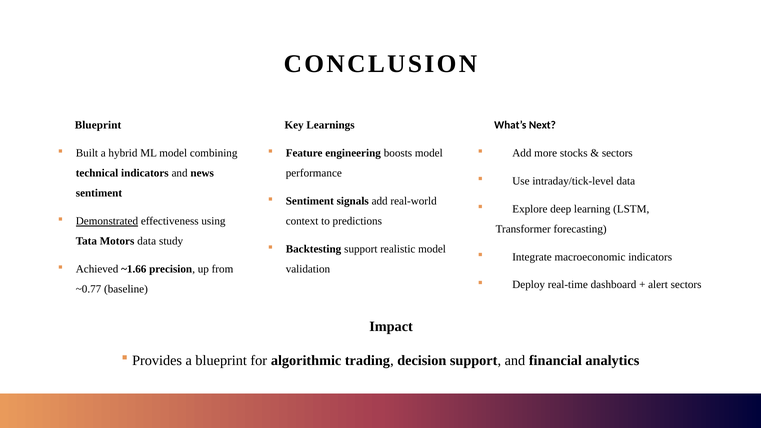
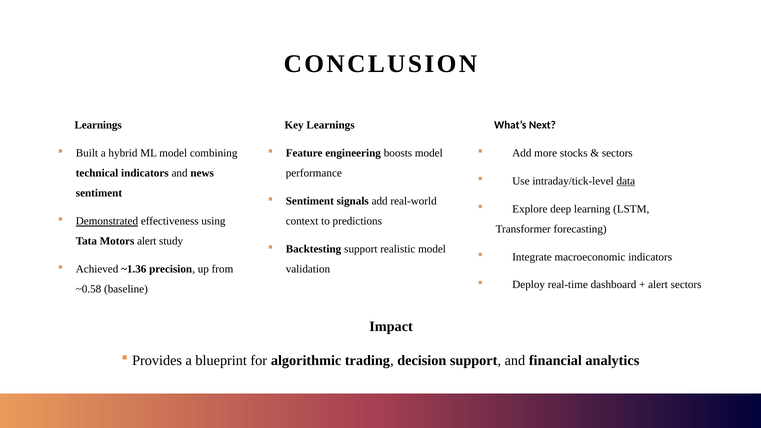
Blueprint at (98, 125): Blueprint -> Learnings
data at (626, 181) underline: none -> present
Motors data: data -> alert
~1.66: ~1.66 -> ~1.36
~0.77: ~0.77 -> ~0.58
